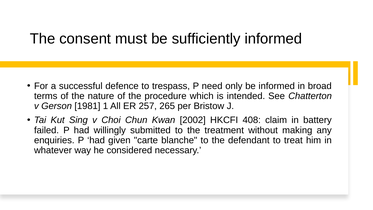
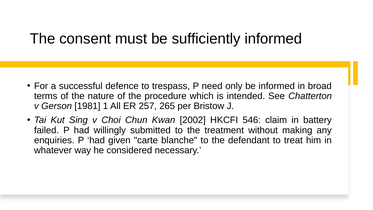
408: 408 -> 546
